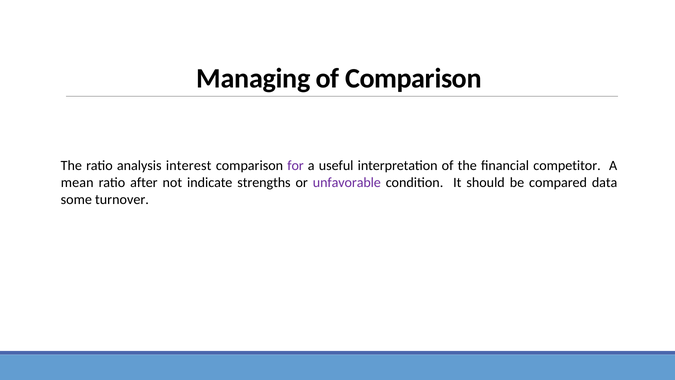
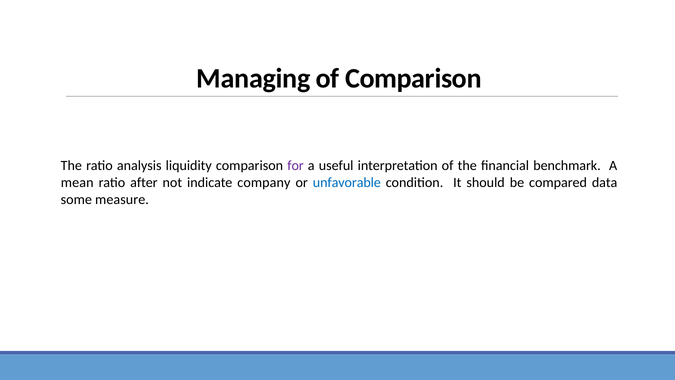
interest: interest -> liquidity
competitor: competitor -> benchmark
strengths: strengths -> company
unfavorable colour: purple -> blue
turnover: turnover -> measure
